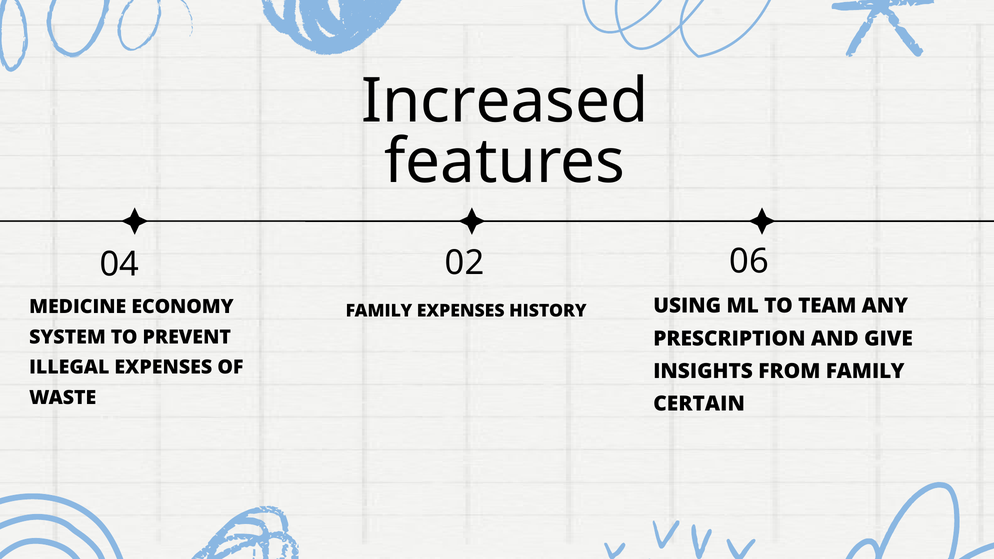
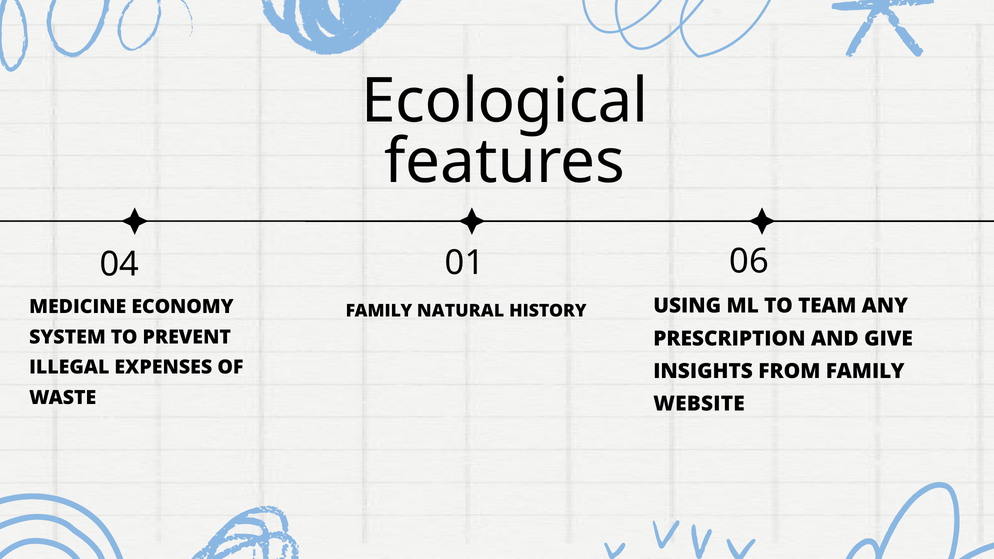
Increased: Increased -> Ecological
02: 02 -> 01
FAMILY EXPENSES: EXPENSES -> NATURAL
CERTAIN: CERTAIN -> WEBSITE
